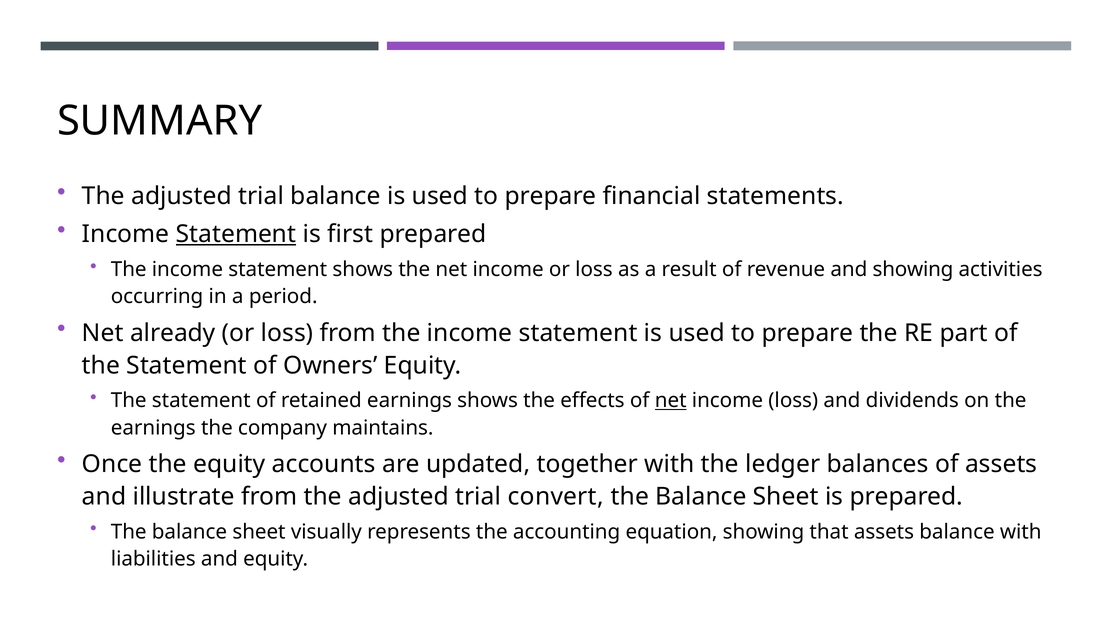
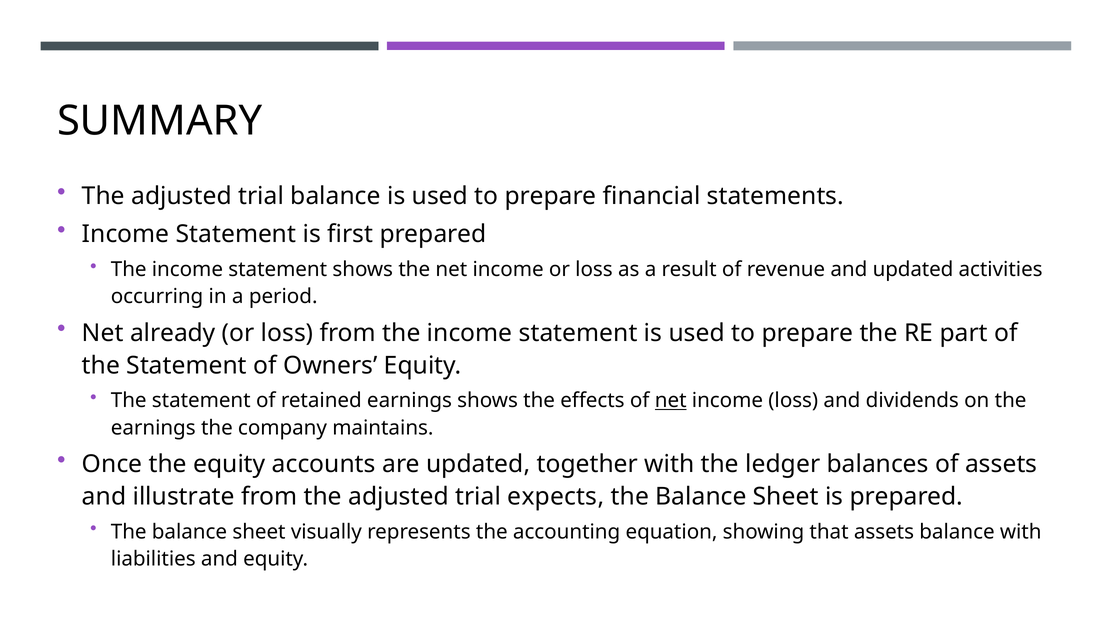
Statement at (236, 235) underline: present -> none
and showing: showing -> updated
convert: convert -> expects
